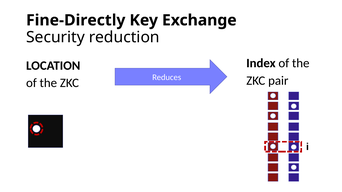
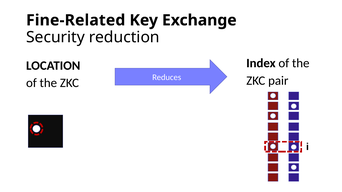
Fine-Directly: Fine-Directly -> Fine-Related
